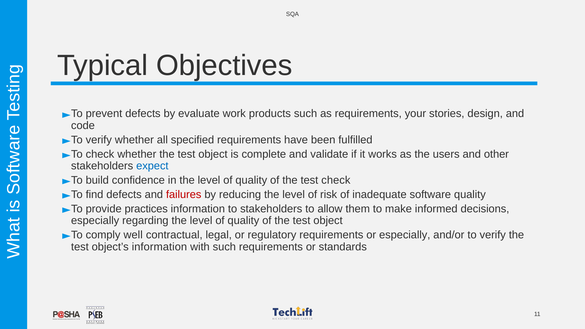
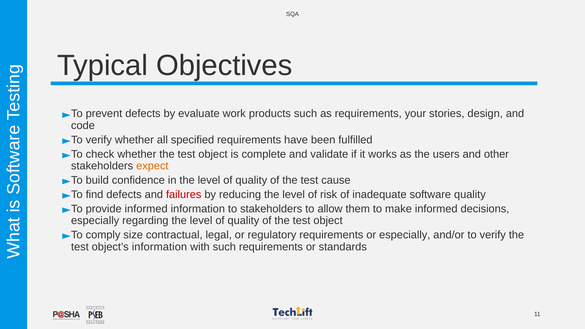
expect colour: blue -> orange
test check: check -> cause
provide practices: practices -> informed
well: well -> size
